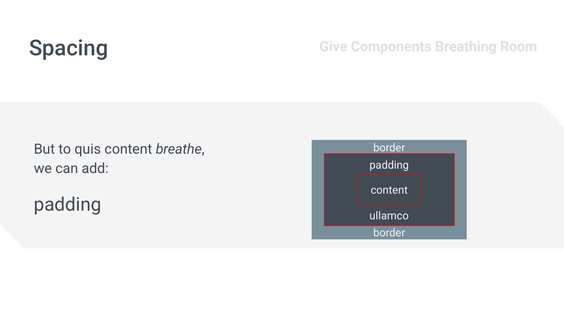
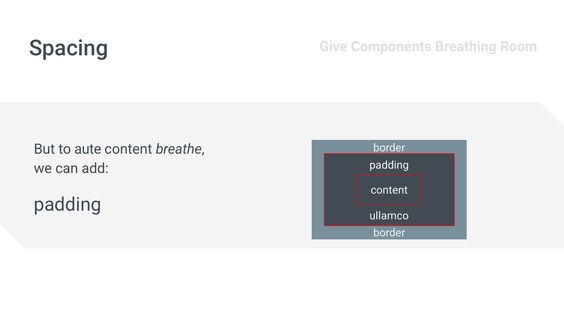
quis: quis -> aute
